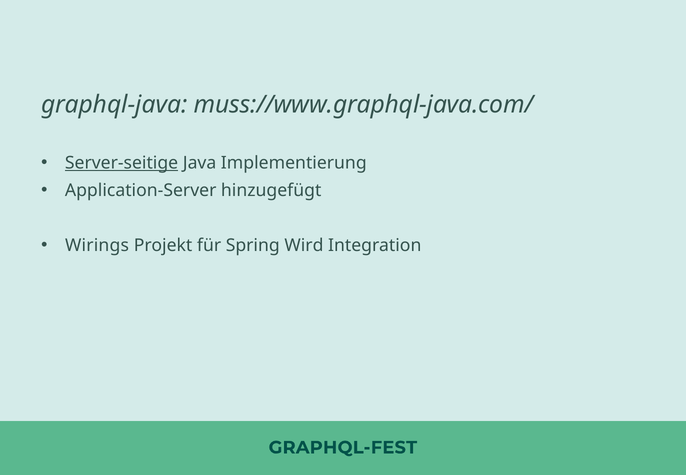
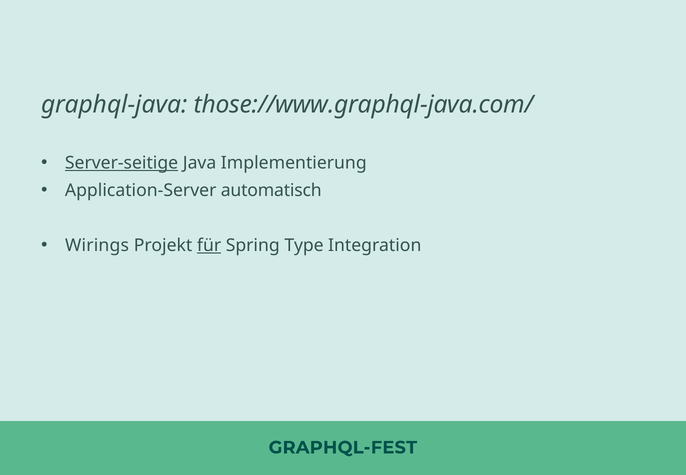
muss://www.graphql-java.com/: muss://www.graphql-java.com/ -> those://www.graphql-java.com/
hinzugefügt: hinzugefügt -> automatisch
für underline: none -> present
Wird: Wird -> Type
